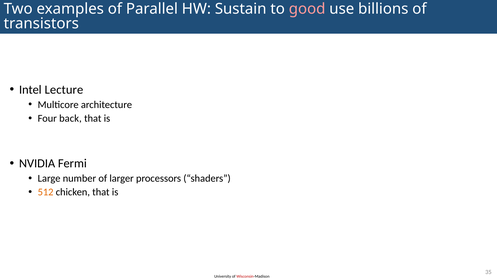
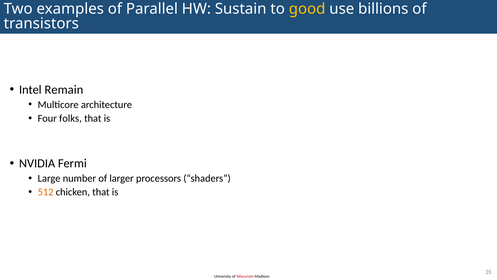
good colour: pink -> yellow
Lecture: Lecture -> Remain
back: back -> folks
